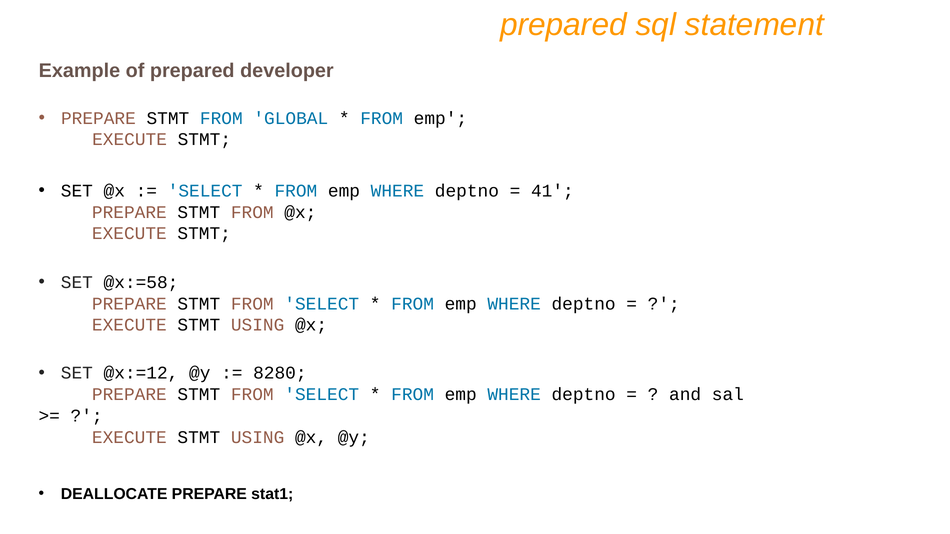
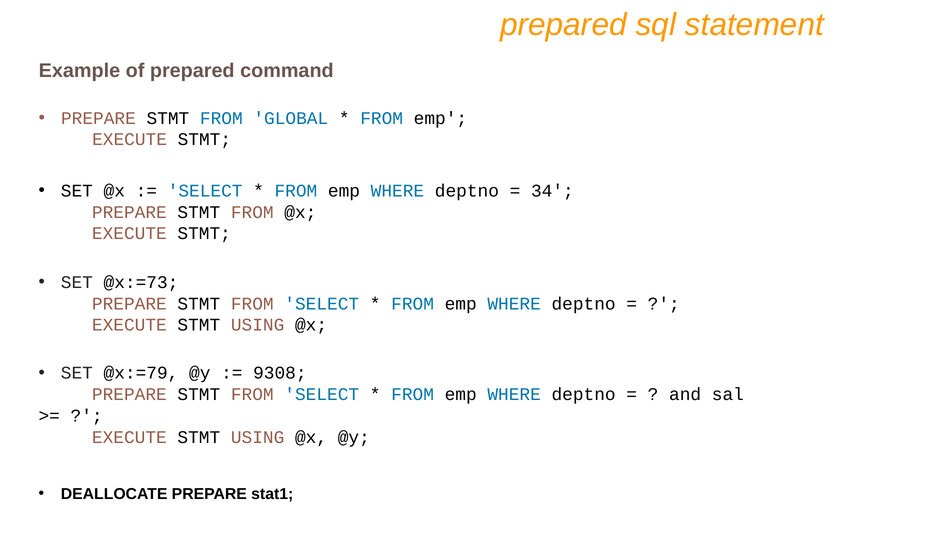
developer: developer -> command
41: 41 -> 34
@x:=58: @x:=58 -> @x:=73
@x:=12: @x:=12 -> @x:=79
8280: 8280 -> 9308
